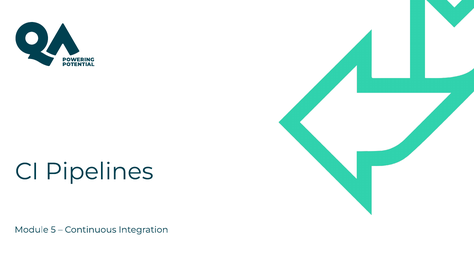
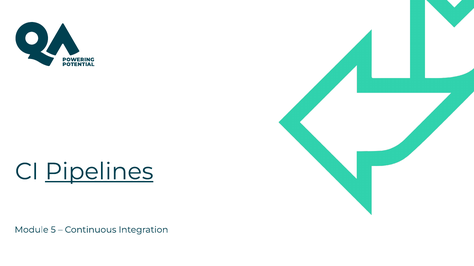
Pipelines underline: none -> present
